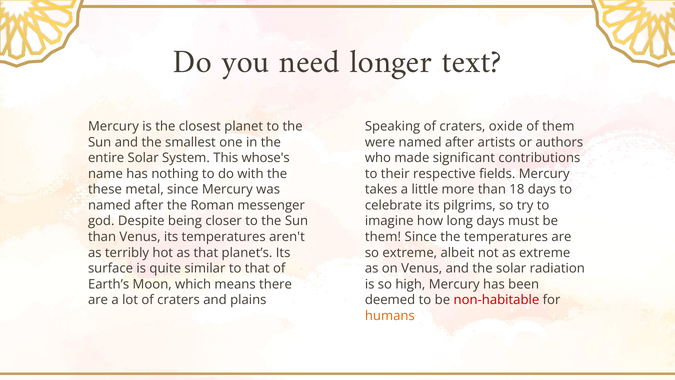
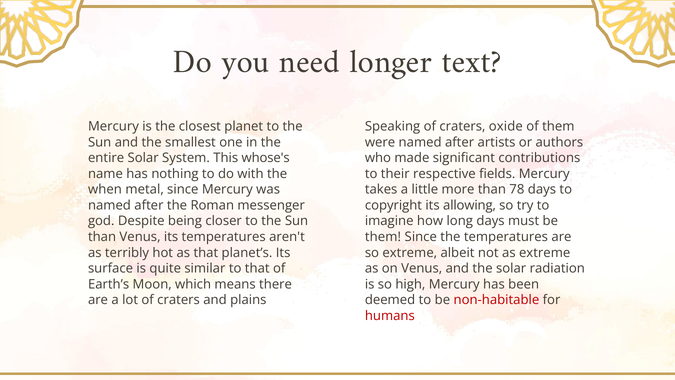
these: these -> when
18: 18 -> 78
celebrate: celebrate -> copyright
pilgrims: pilgrims -> allowing
humans colour: orange -> red
